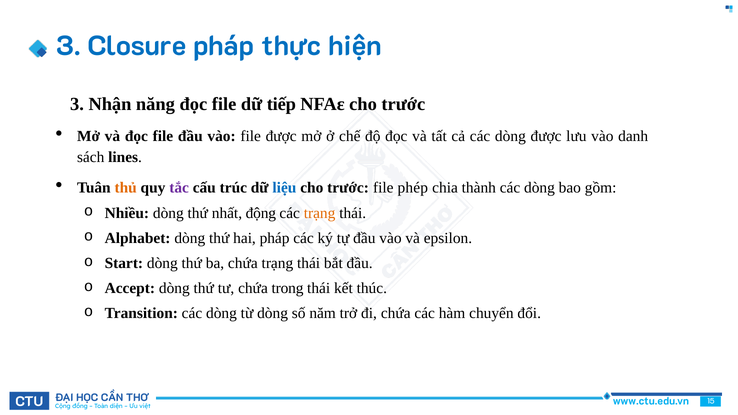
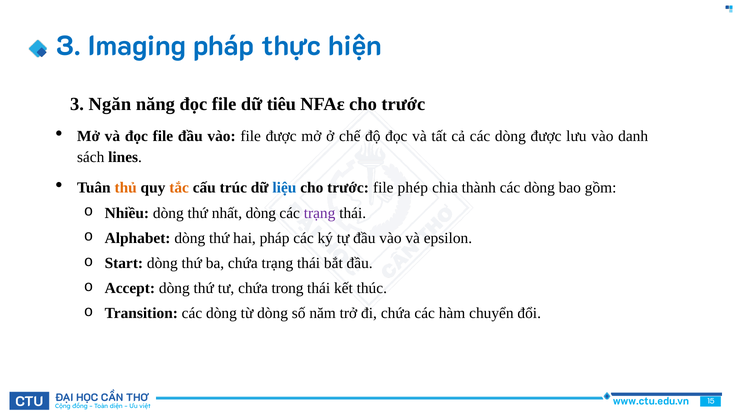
Closure: Closure -> Imaging
Nhận: Nhận -> Ngăn
tiếp: tiếp -> tiêu
tắc colour: purple -> orange
nhất động: động -> dòng
trạng at (320, 213) colour: orange -> purple
